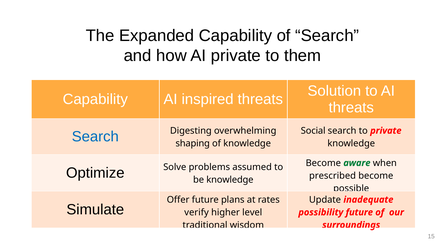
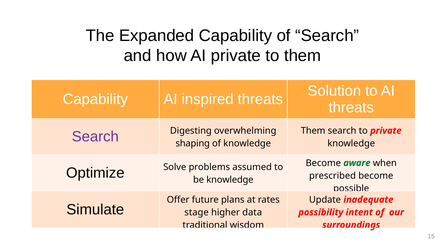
Social at (313, 131): Social -> Them
Search at (95, 137) colour: blue -> purple
verify: verify -> stage
level: level -> data
possibility future: future -> intent
